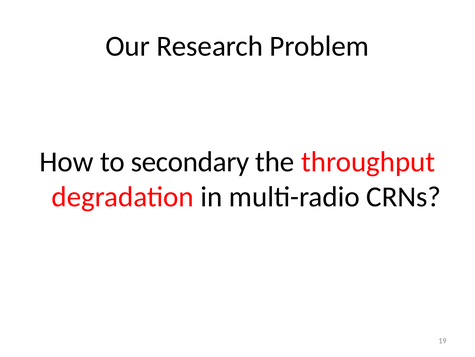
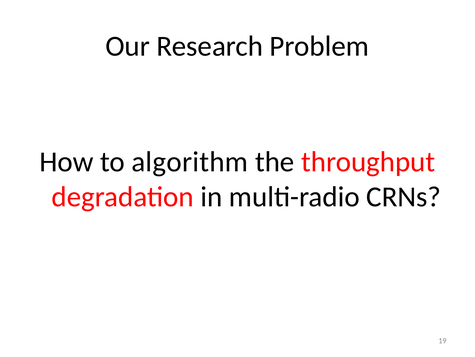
secondary: secondary -> algorithm
